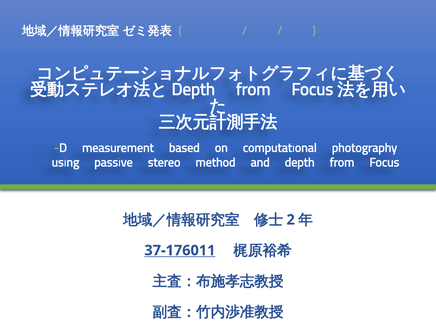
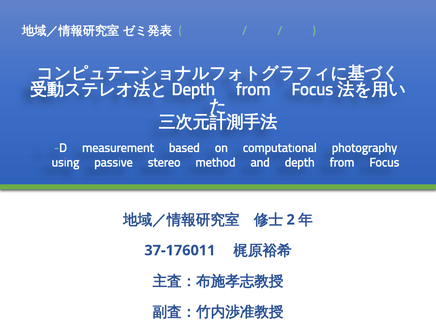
37-176011 underline: present -> none
